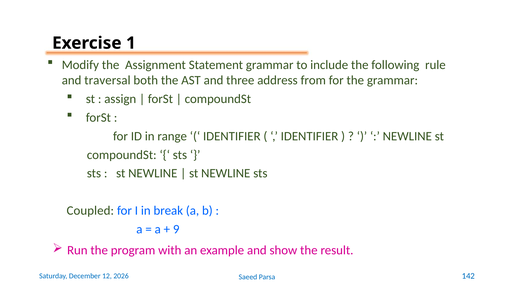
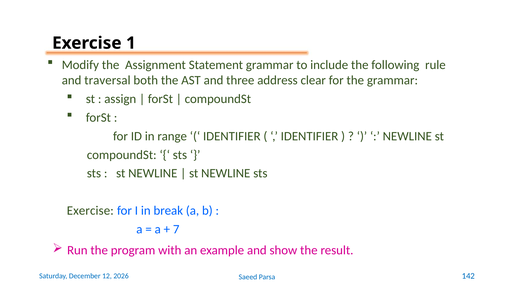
from: from -> clear
Coupled at (90, 211): Coupled -> Exercise
9: 9 -> 7
